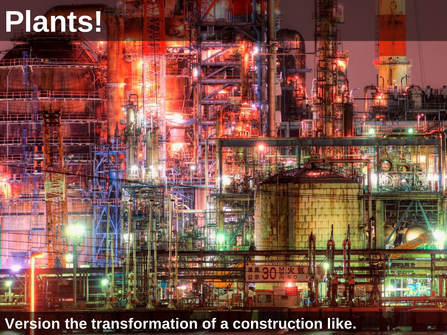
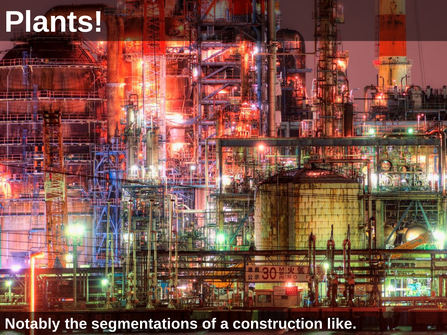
Version: Version -> Notably
transformation: transformation -> segmentations
